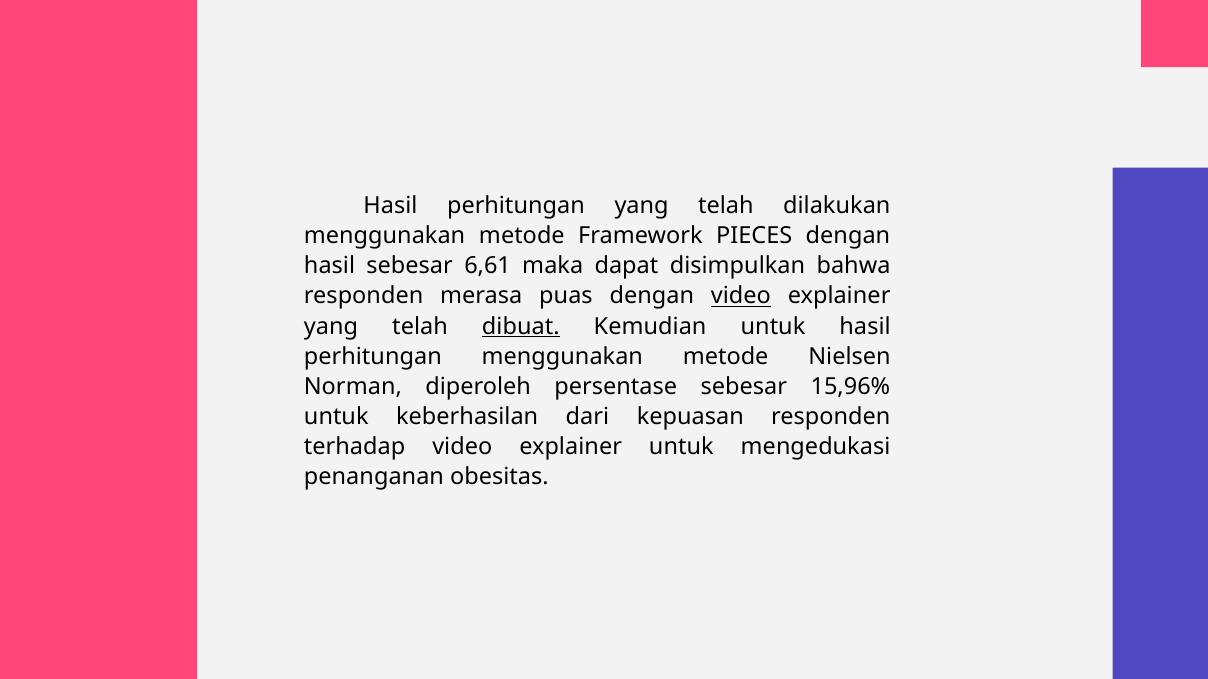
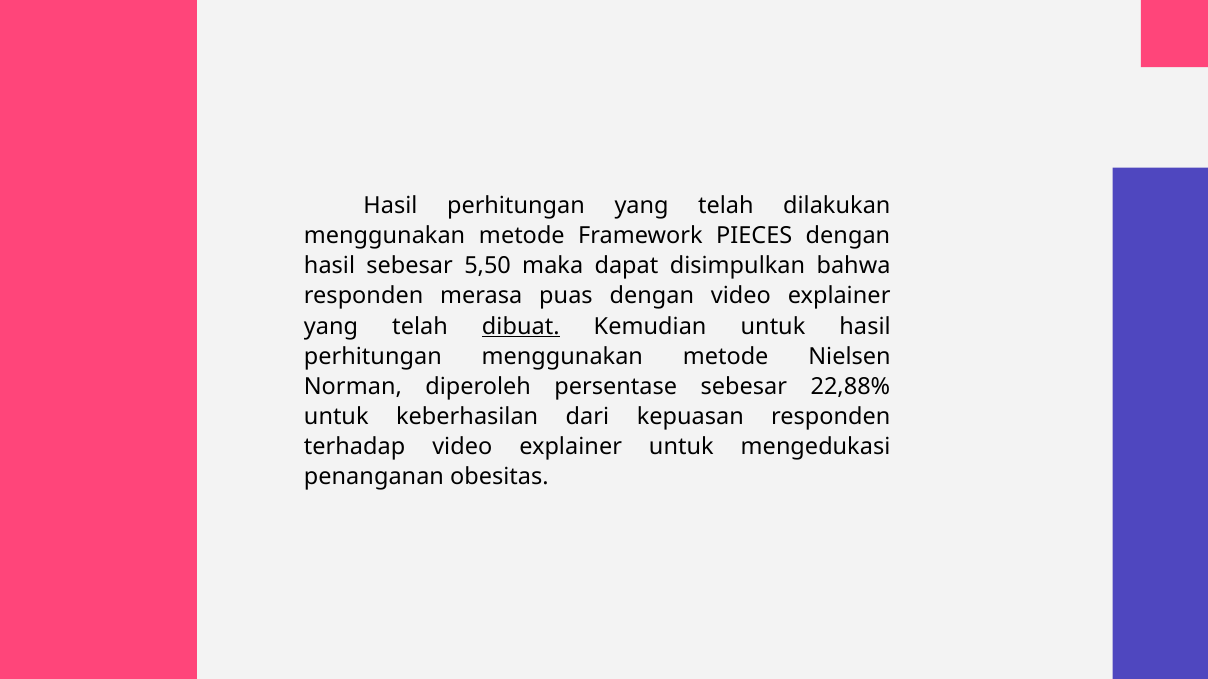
6,61: 6,61 -> 5,50
video at (741, 296) underline: present -> none
15,96%: 15,96% -> 22,88%
